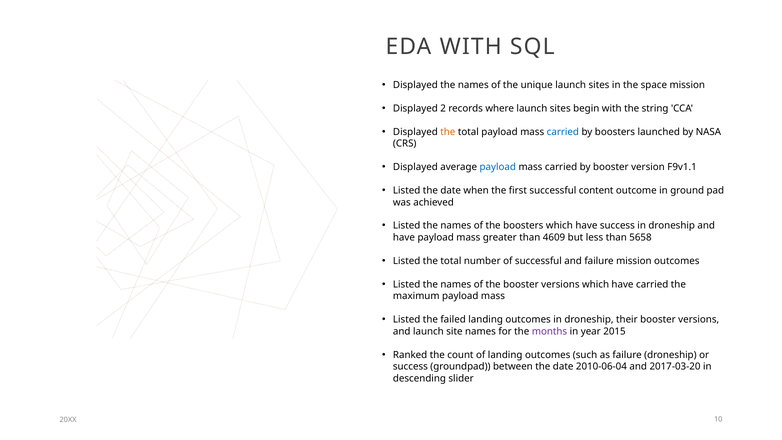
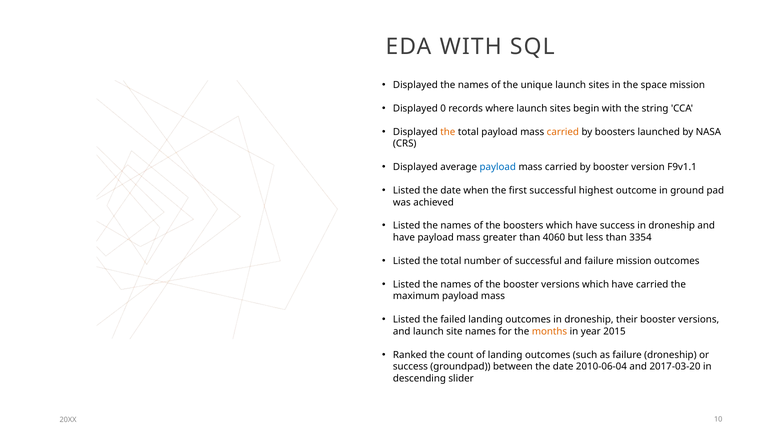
2: 2 -> 0
carried at (563, 132) colour: blue -> orange
content: content -> highest
4609: 4609 -> 4060
5658: 5658 -> 3354
months colour: purple -> orange
